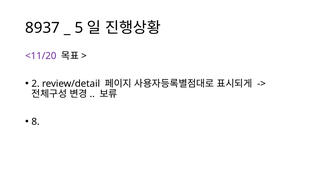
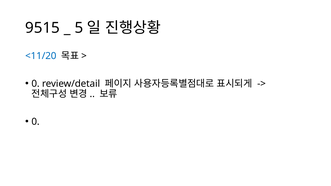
8937: 8937 -> 9515
<11/20 colour: purple -> blue
2 at (35, 84): 2 -> 0
8 at (35, 122): 8 -> 0
